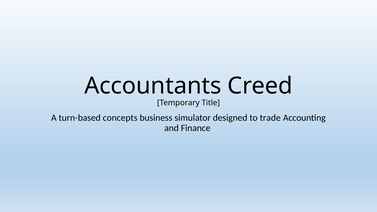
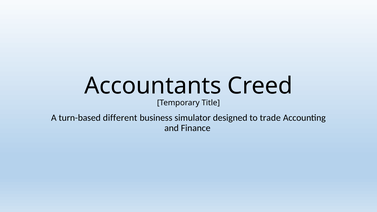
concepts: concepts -> different
